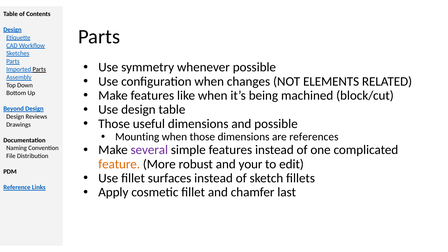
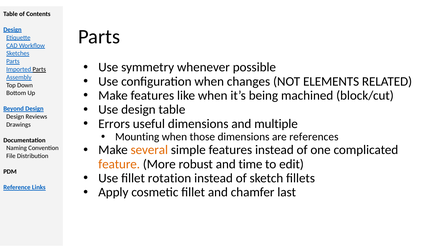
Those at (114, 124): Those -> Errors
and possible: possible -> multiple
several colour: purple -> orange
your: your -> time
surfaces: surfaces -> rotation
